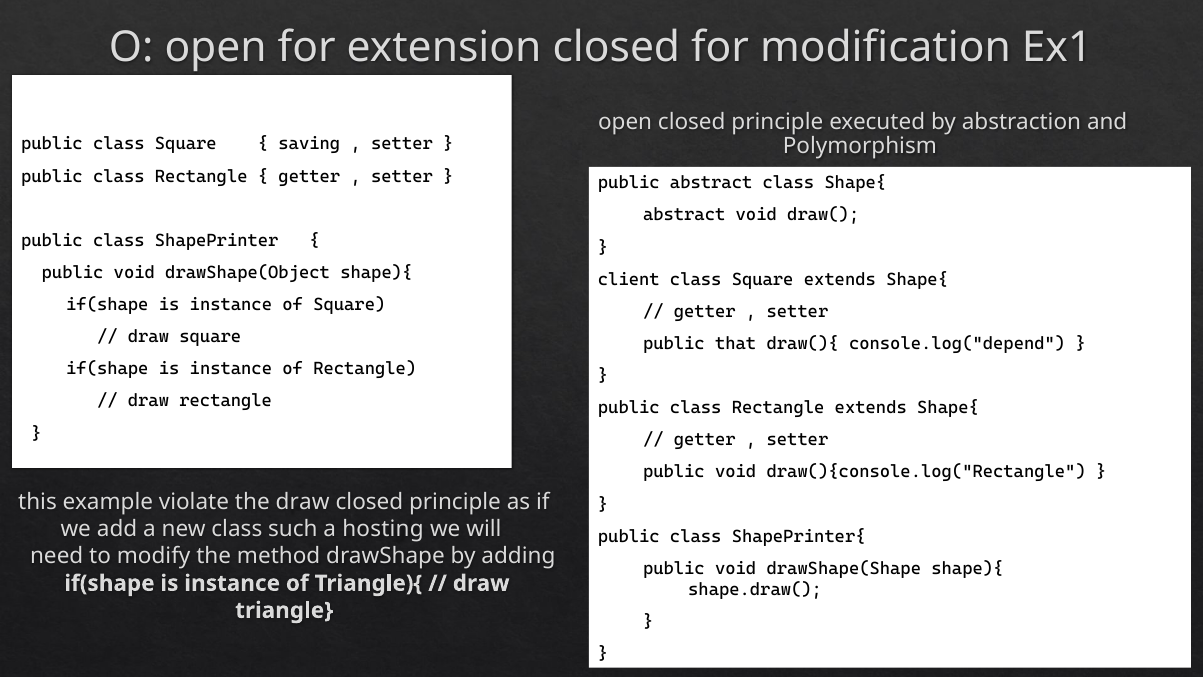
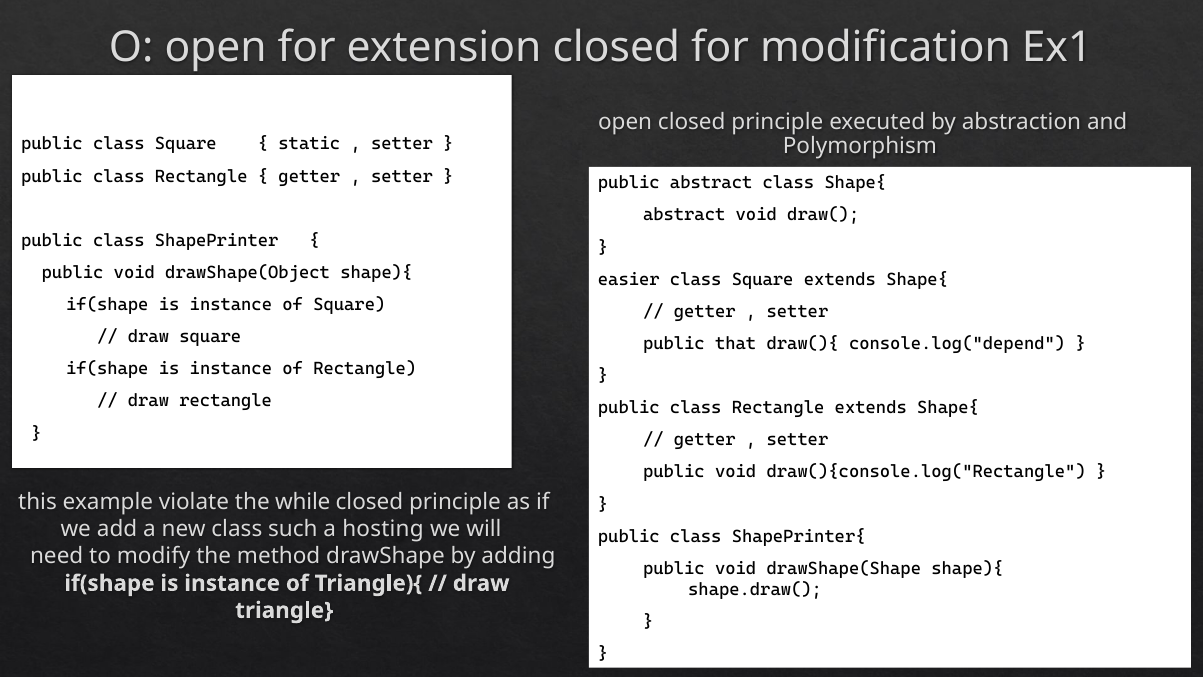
saving: saving -> static
client: client -> easier
the draw: draw -> while
